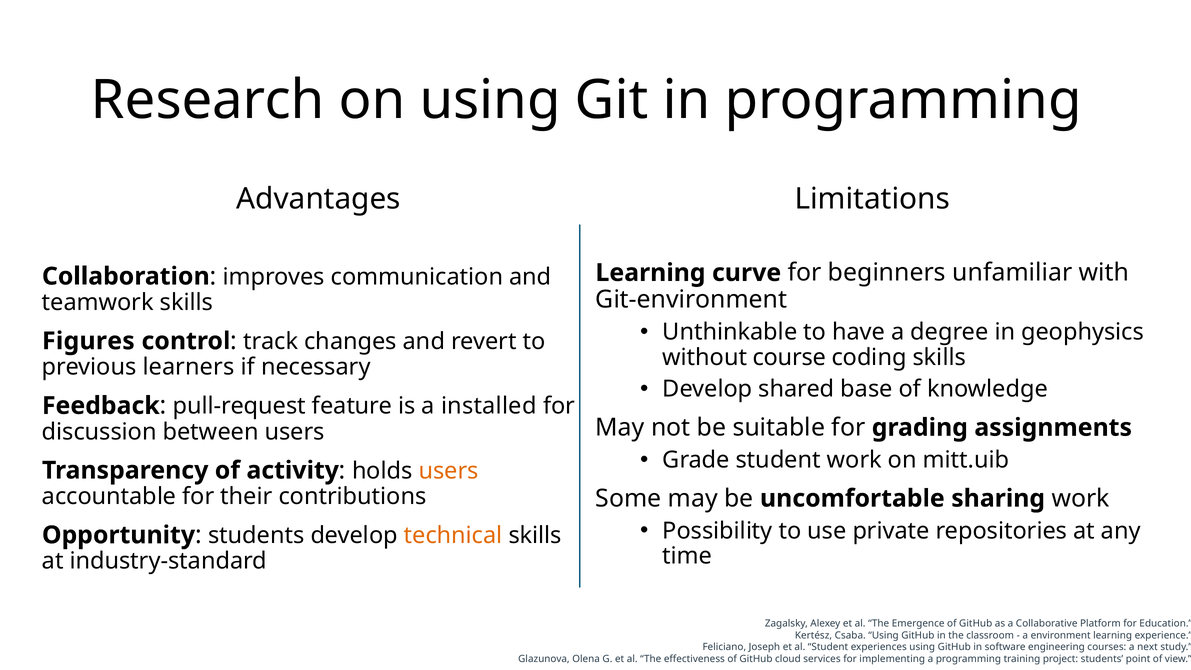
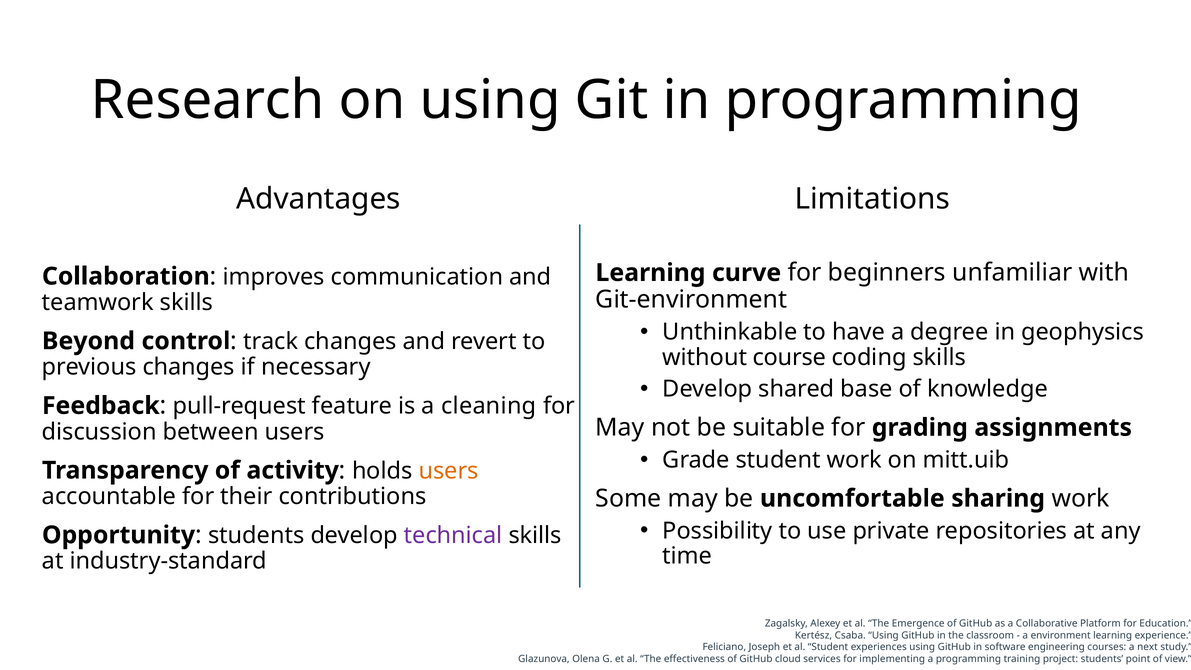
Figures: Figures -> Beyond
previous learners: learners -> changes
installed: installed -> cleaning
technical colour: orange -> purple
